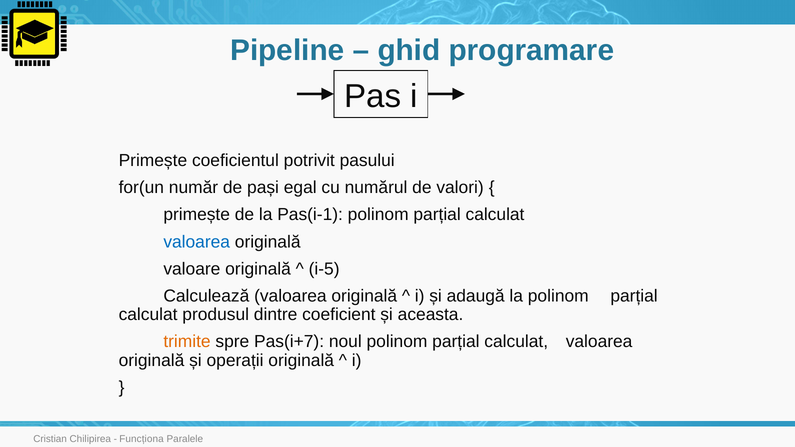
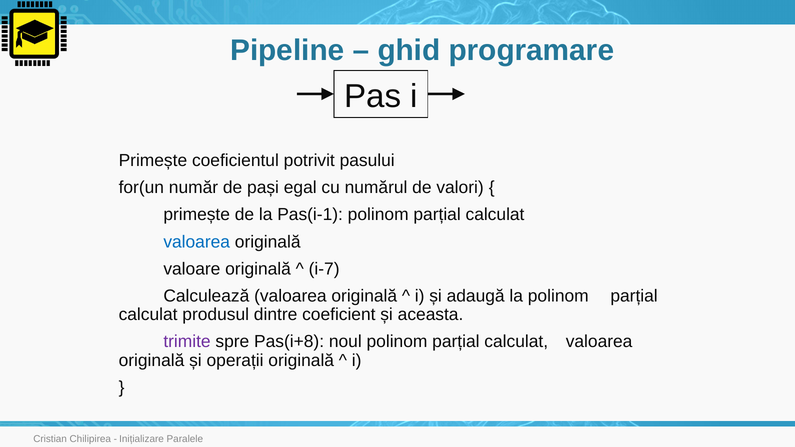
i-5: i-5 -> i-7
trimite colour: orange -> purple
Pas(i+7: Pas(i+7 -> Pas(i+8
Funcționa: Funcționa -> Inițializare
